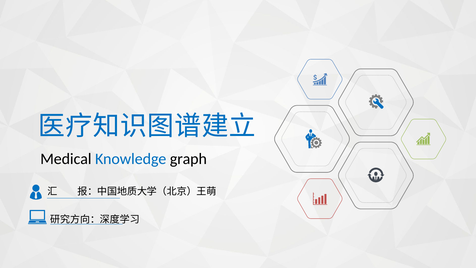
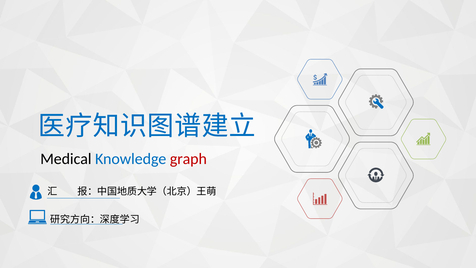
graph colour: black -> red
